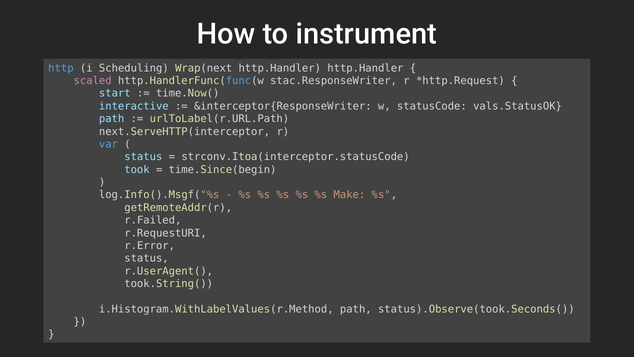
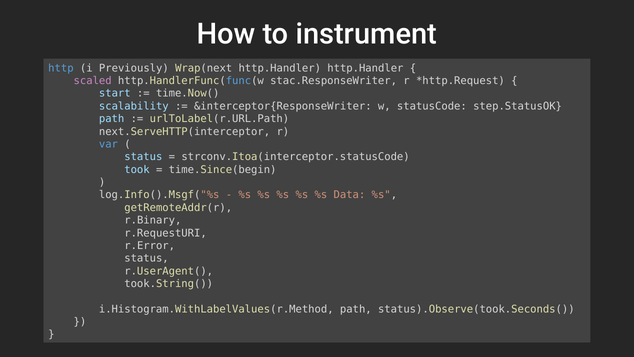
Scheduling: Scheduling -> Previously
interactive: interactive -> scalability
vals.StatusOK: vals.StatusOK -> step.StatusOK
Make: Make -> Data
r.Failed: r.Failed -> r.Binary
